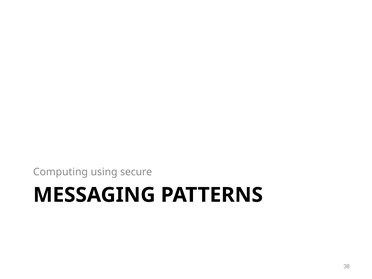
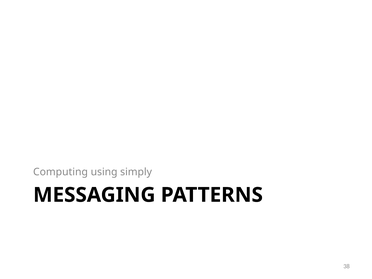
secure: secure -> simply
